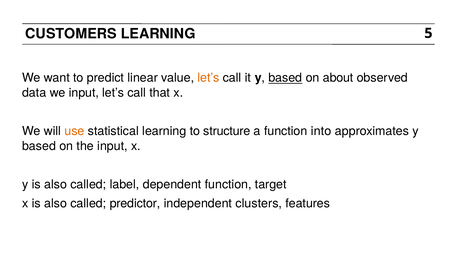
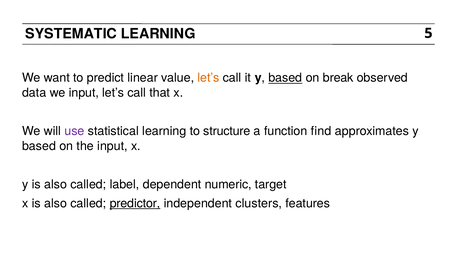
CUSTOMERS: CUSTOMERS -> SYSTEMATIC
about: about -> break
use colour: orange -> purple
into: into -> find
dependent function: function -> numeric
predictor underline: none -> present
